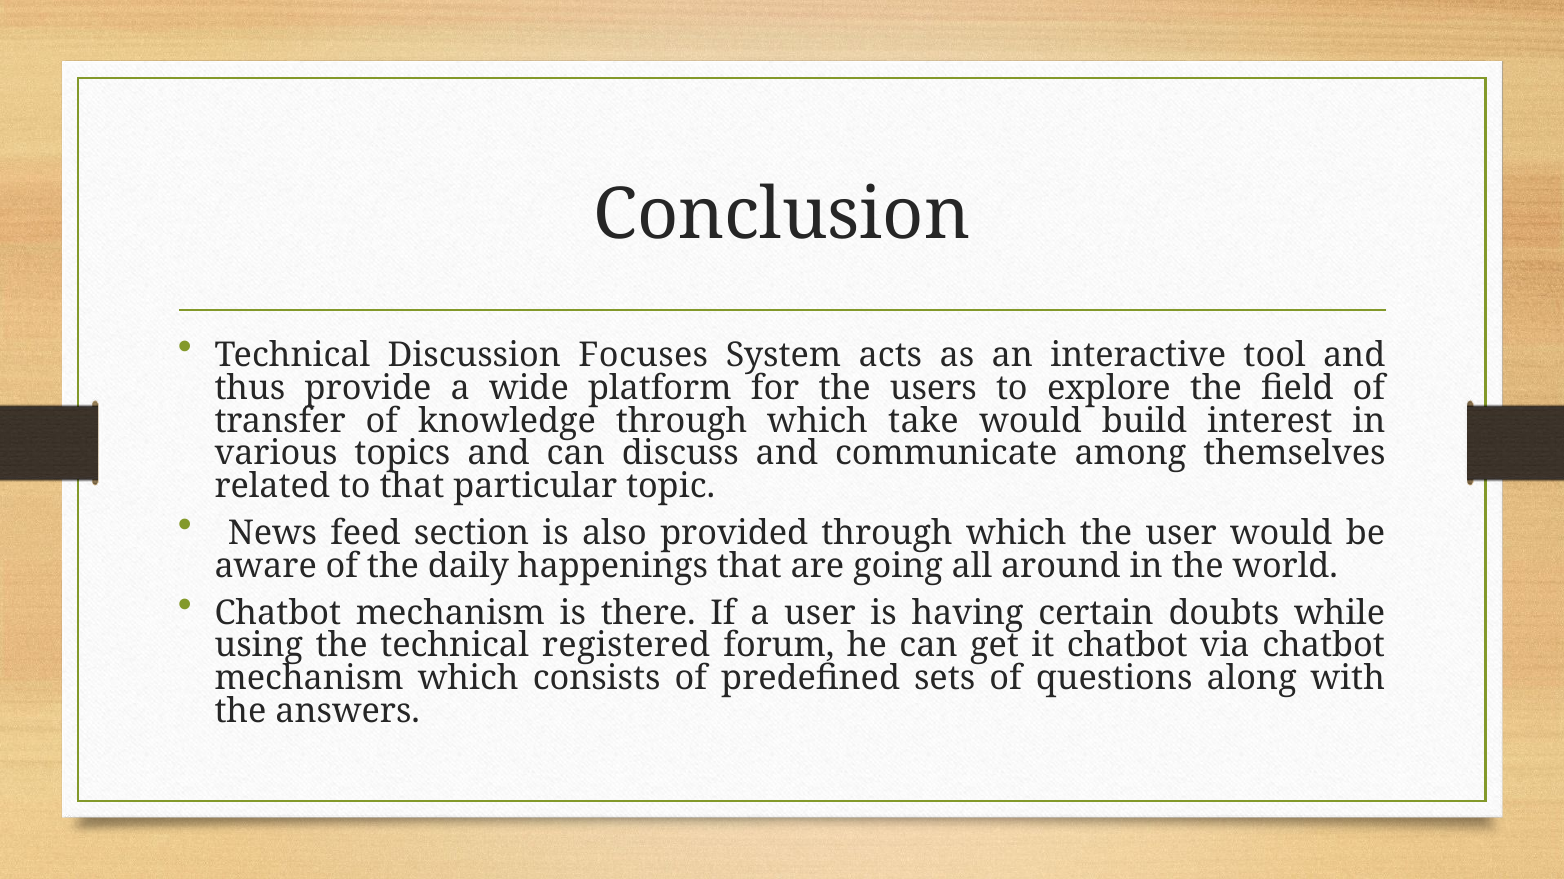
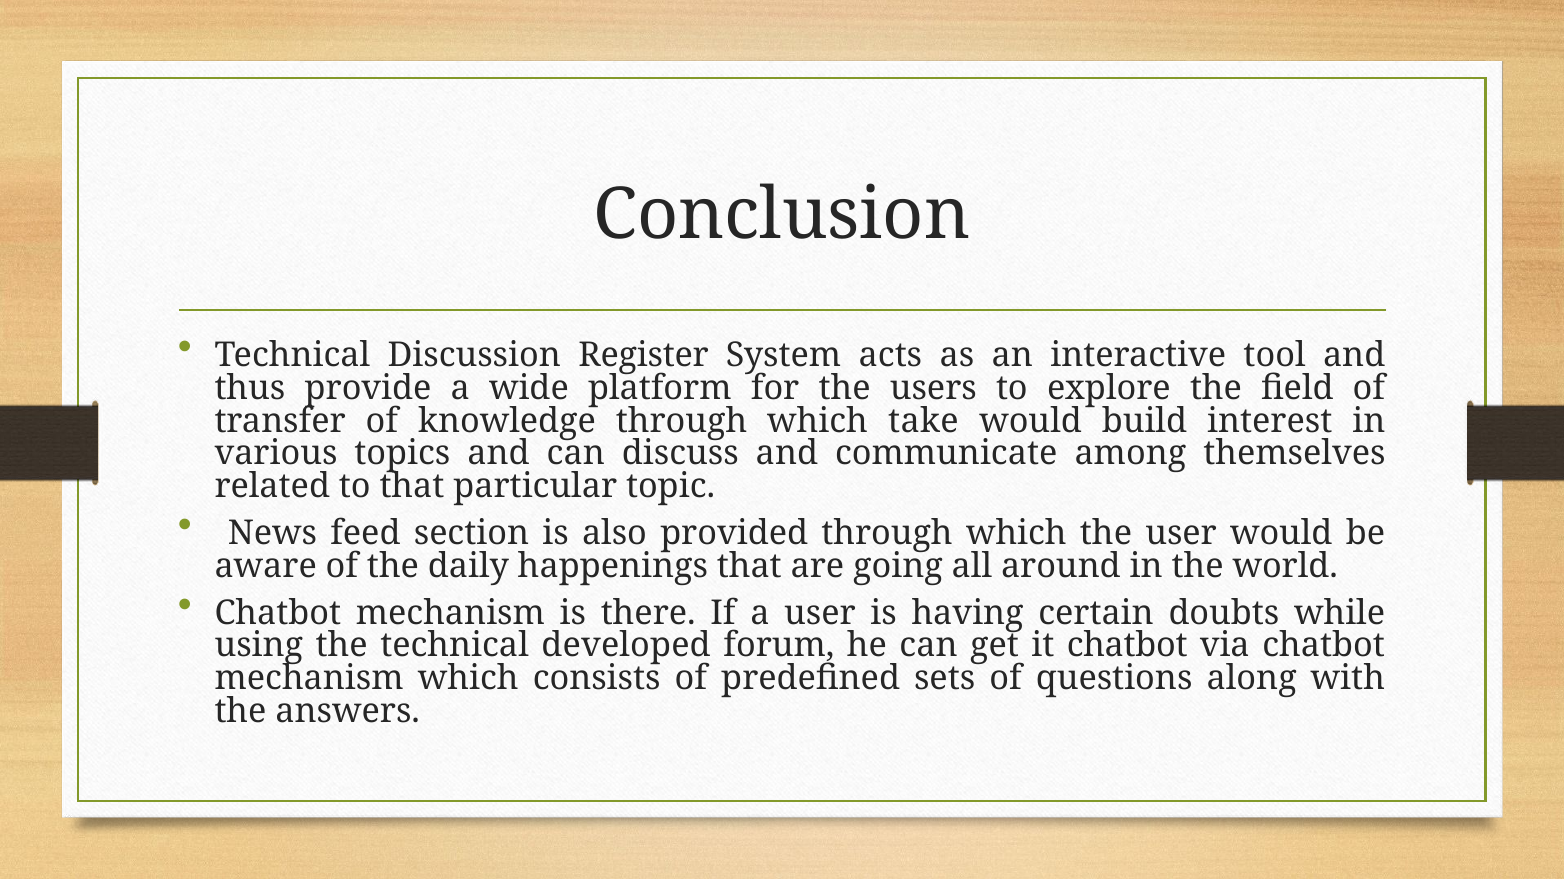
Focuses: Focuses -> Register
registered: registered -> developed
